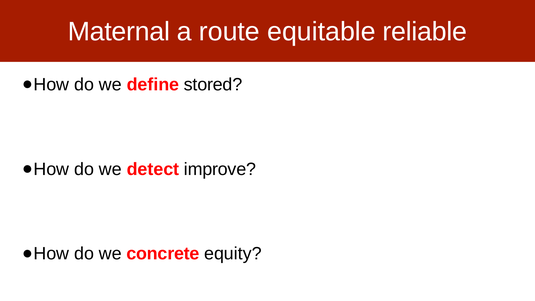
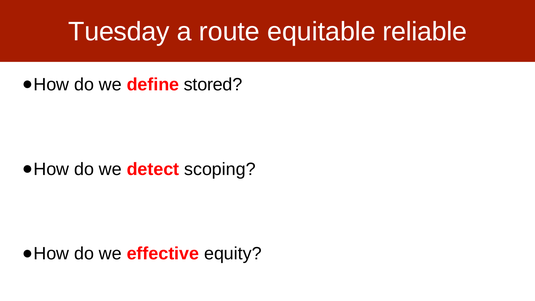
Maternal: Maternal -> Tuesday
improve: improve -> scoping
concrete: concrete -> effective
